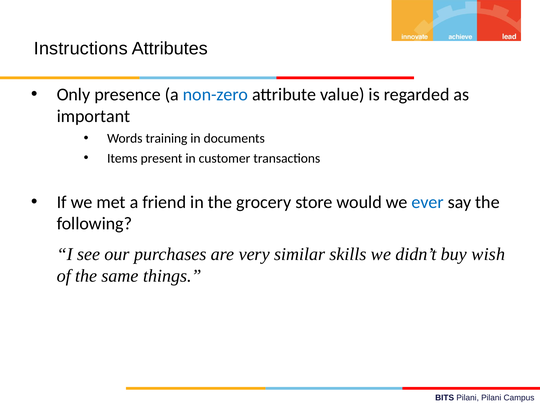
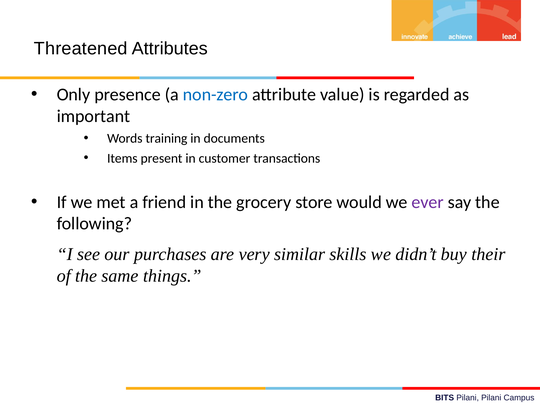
Instructions: Instructions -> Threatened
ever colour: blue -> purple
wish: wish -> their
